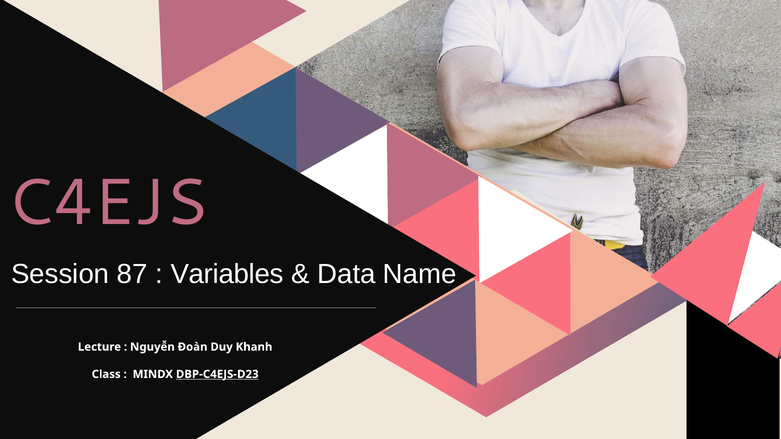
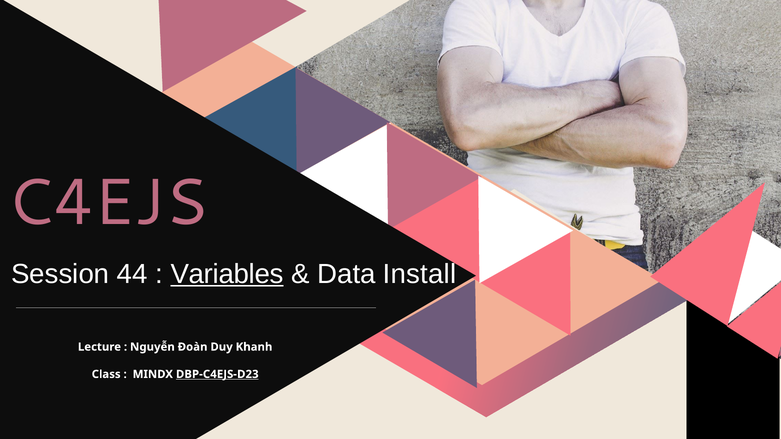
87: 87 -> 44
Variables underline: none -> present
Name: Name -> Install
